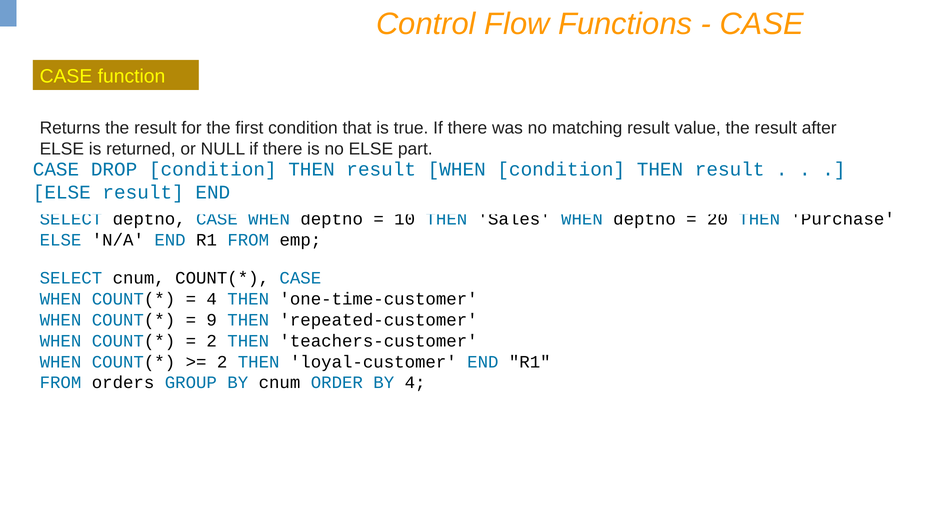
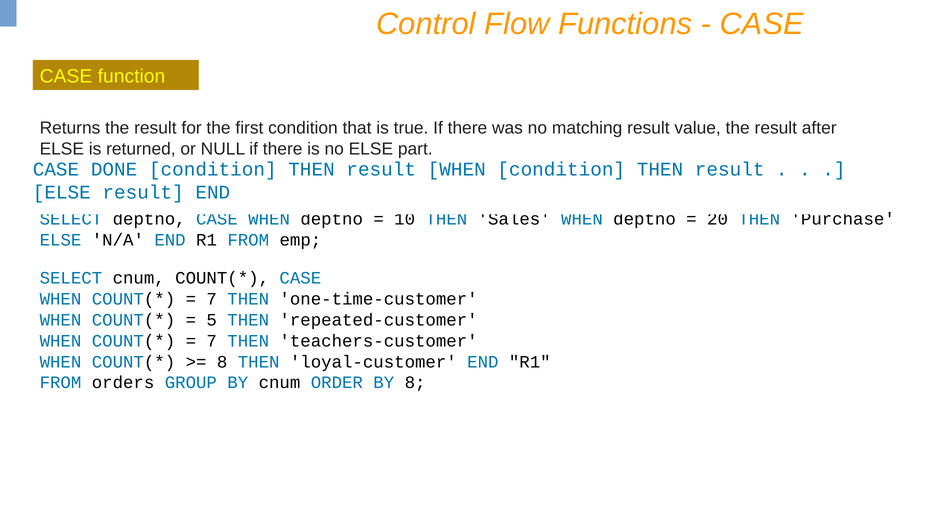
DROP: DROP -> DONE
4 at (212, 299): 4 -> 7
9: 9 -> 5
2 at (212, 341): 2 -> 7
2 at (222, 361): 2 -> 8
BY 4: 4 -> 8
